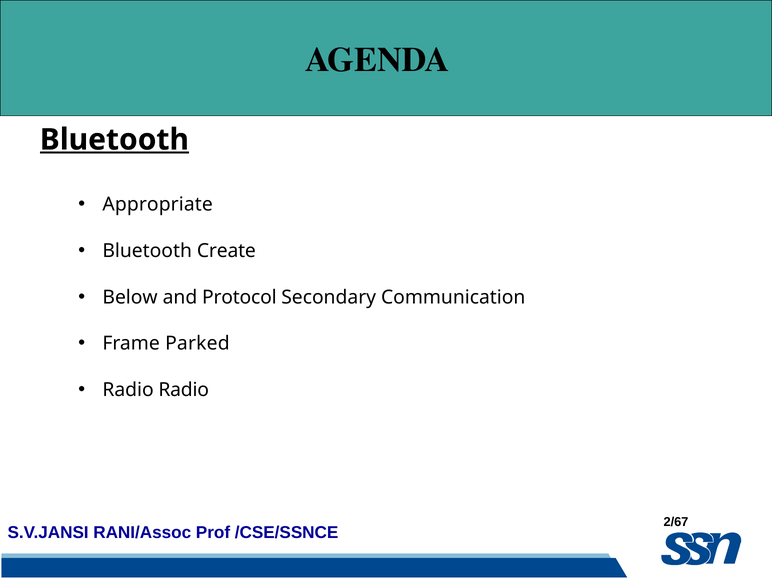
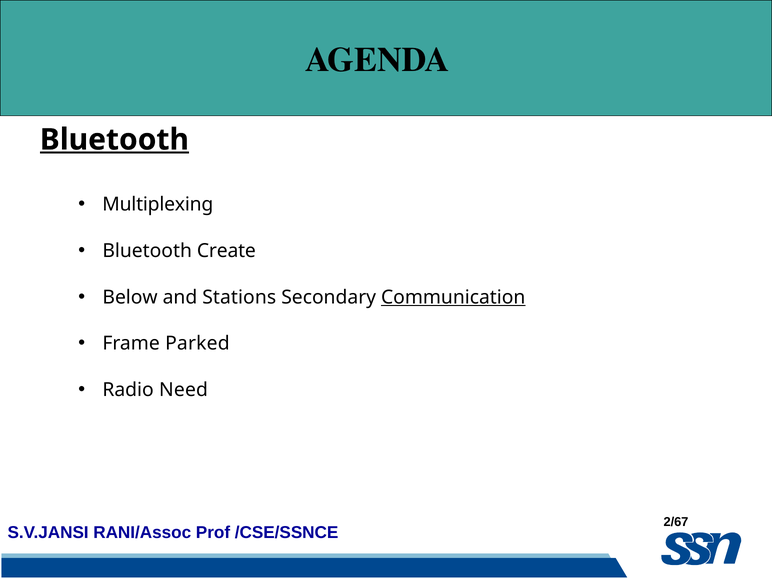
Appropriate: Appropriate -> Multiplexing
Protocol: Protocol -> Stations
Communication underline: none -> present
Radio Radio: Radio -> Need
